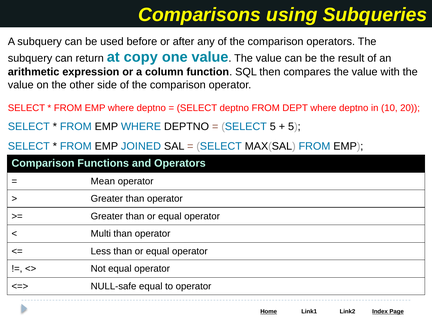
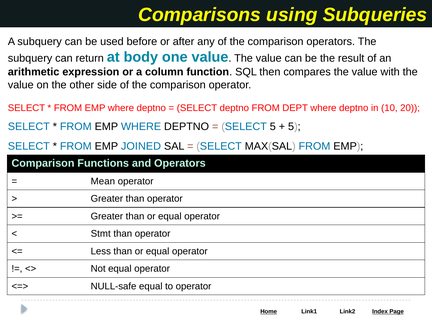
copy: copy -> body
Multi: Multi -> Stmt
